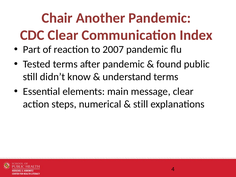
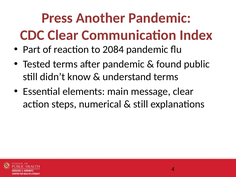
Chair: Chair -> Press
2007: 2007 -> 2084
